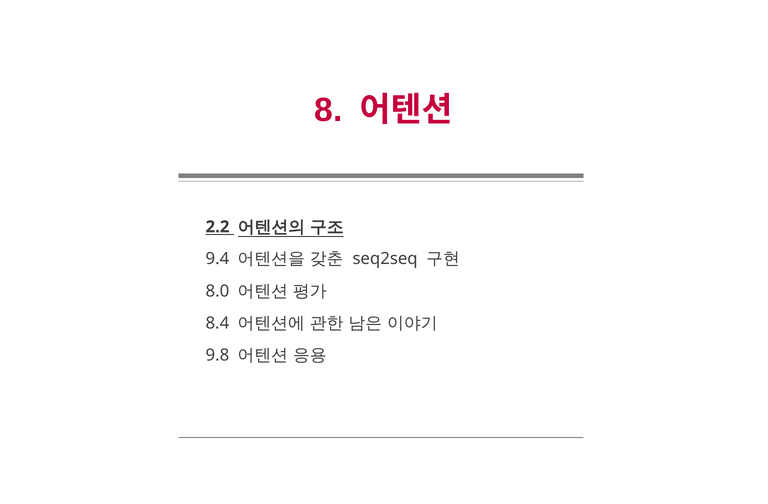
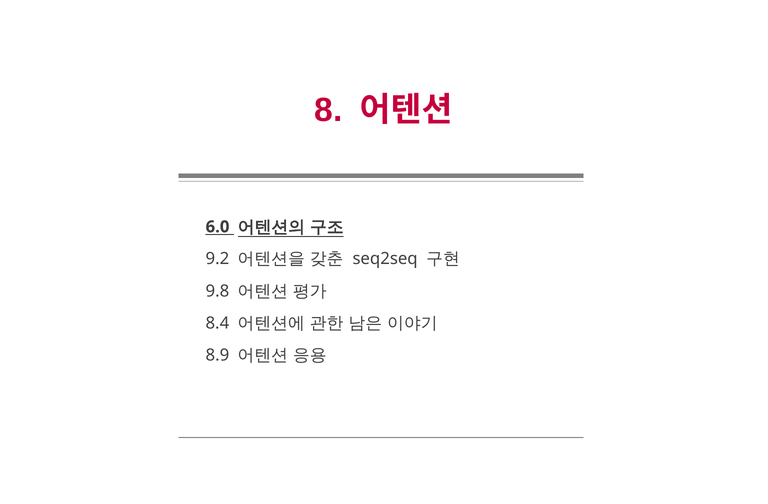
2.2: 2.2 -> 6.0
9.4: 9.4 -> 9.2
8.0: 8.0 -> 9.8
9.8: 9.8 -> 8.9
